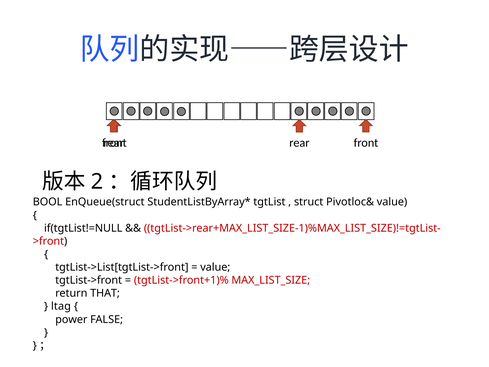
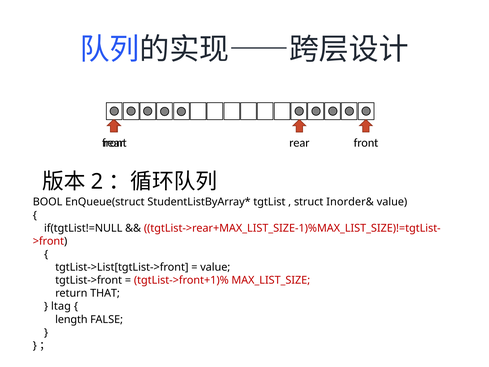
Pivotloc&: Pivotloc& -> Inorder&
power: power -> length
